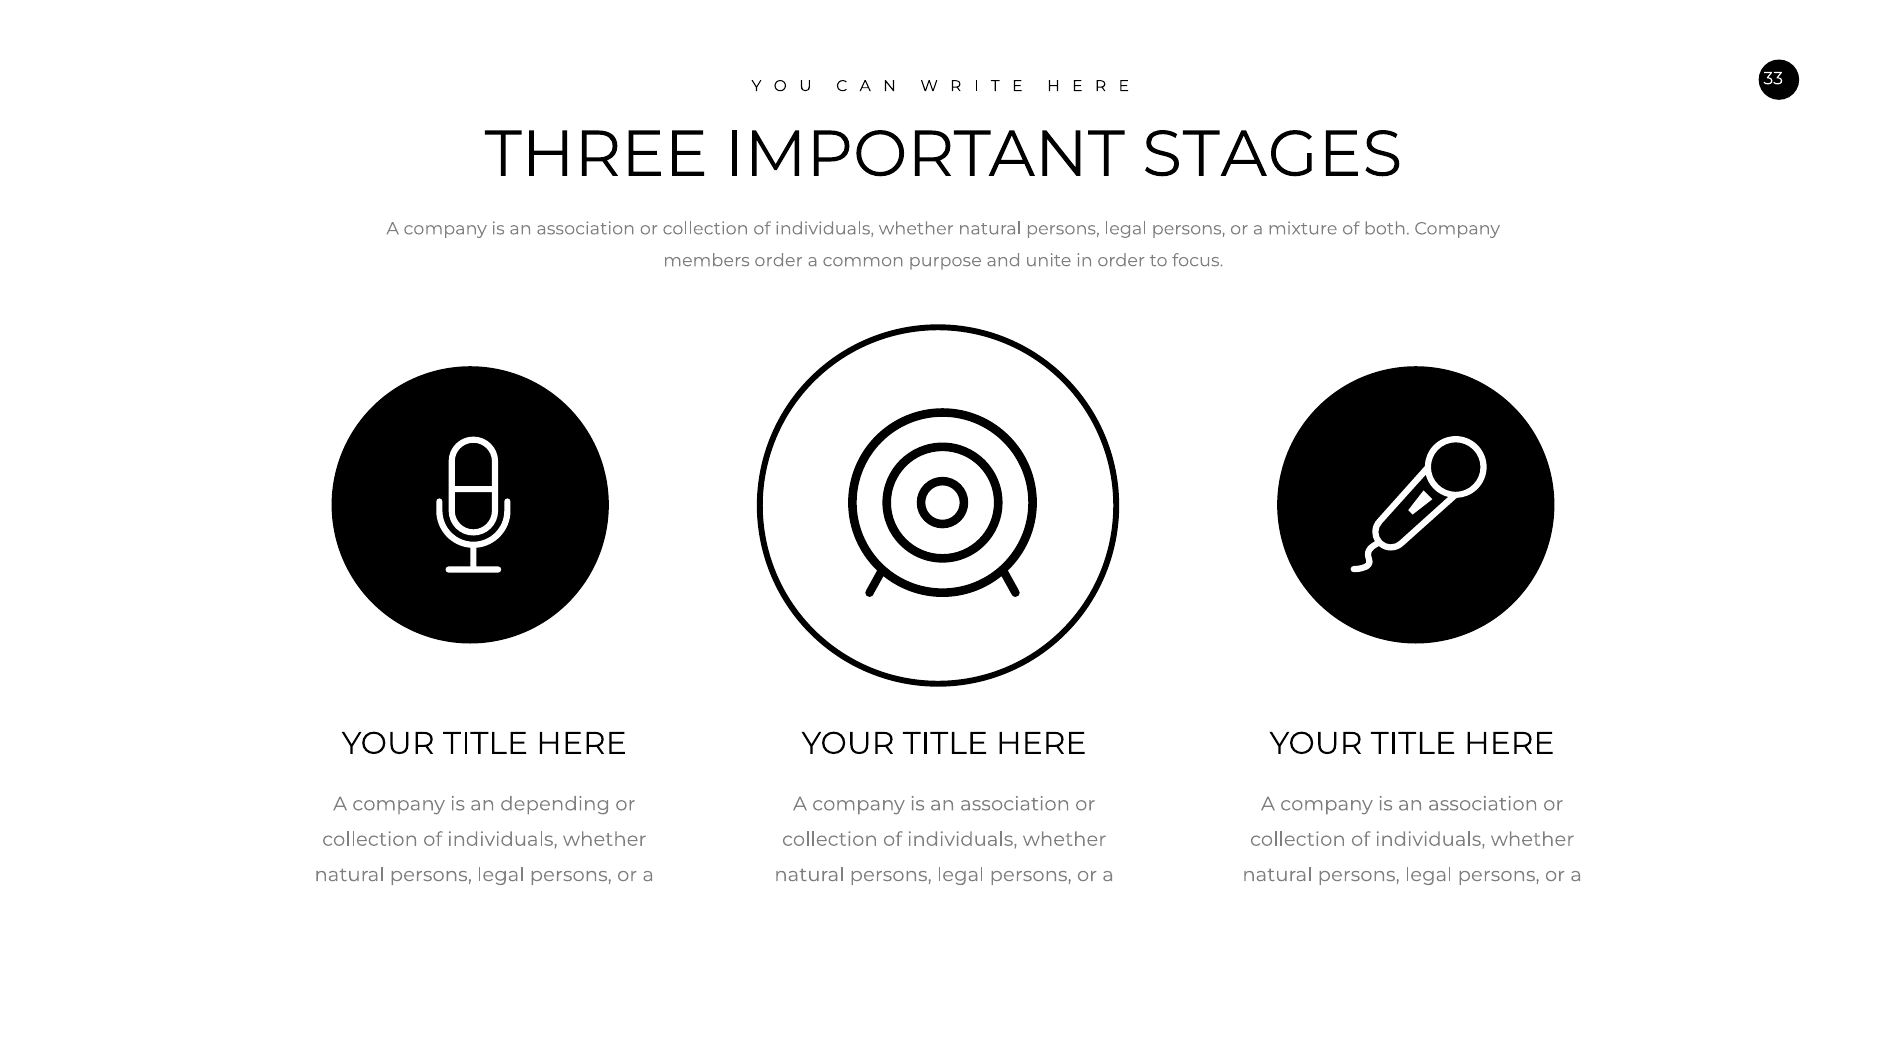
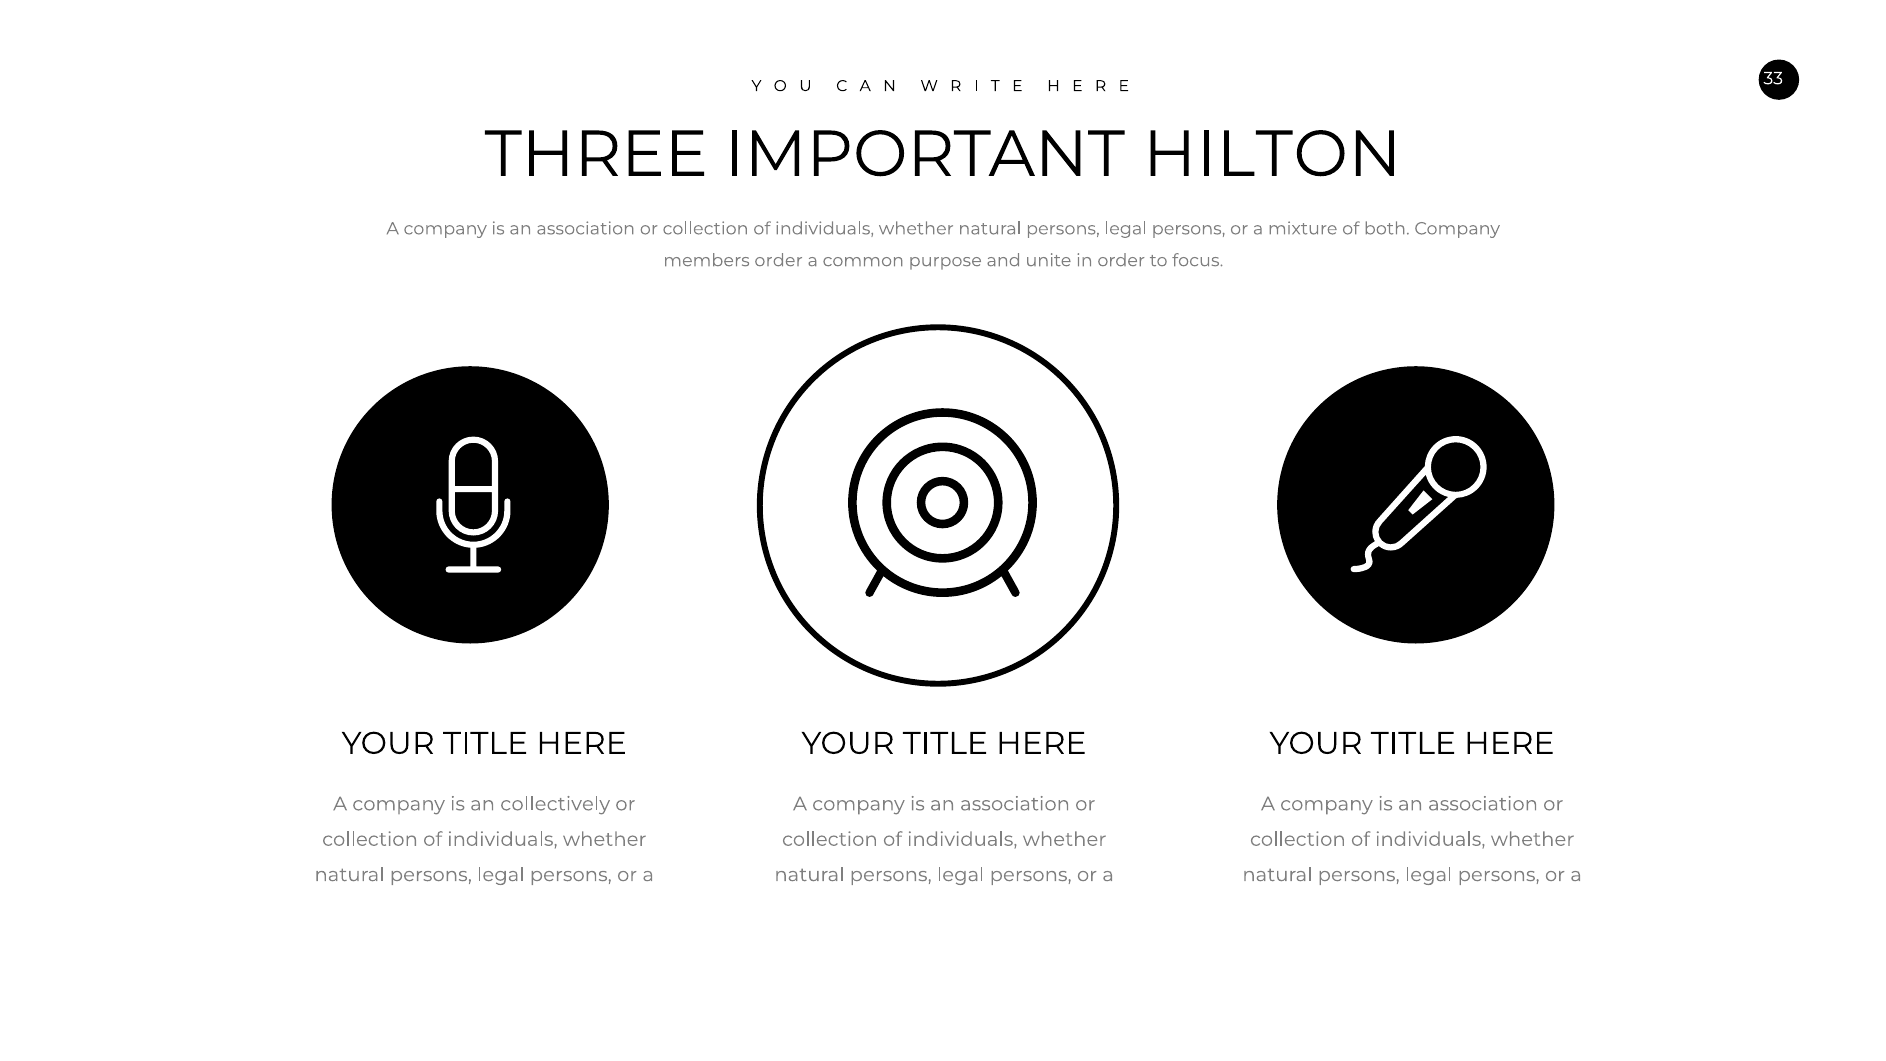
STAGES: STAGES -> HILTON
depending: depending -> collectively
